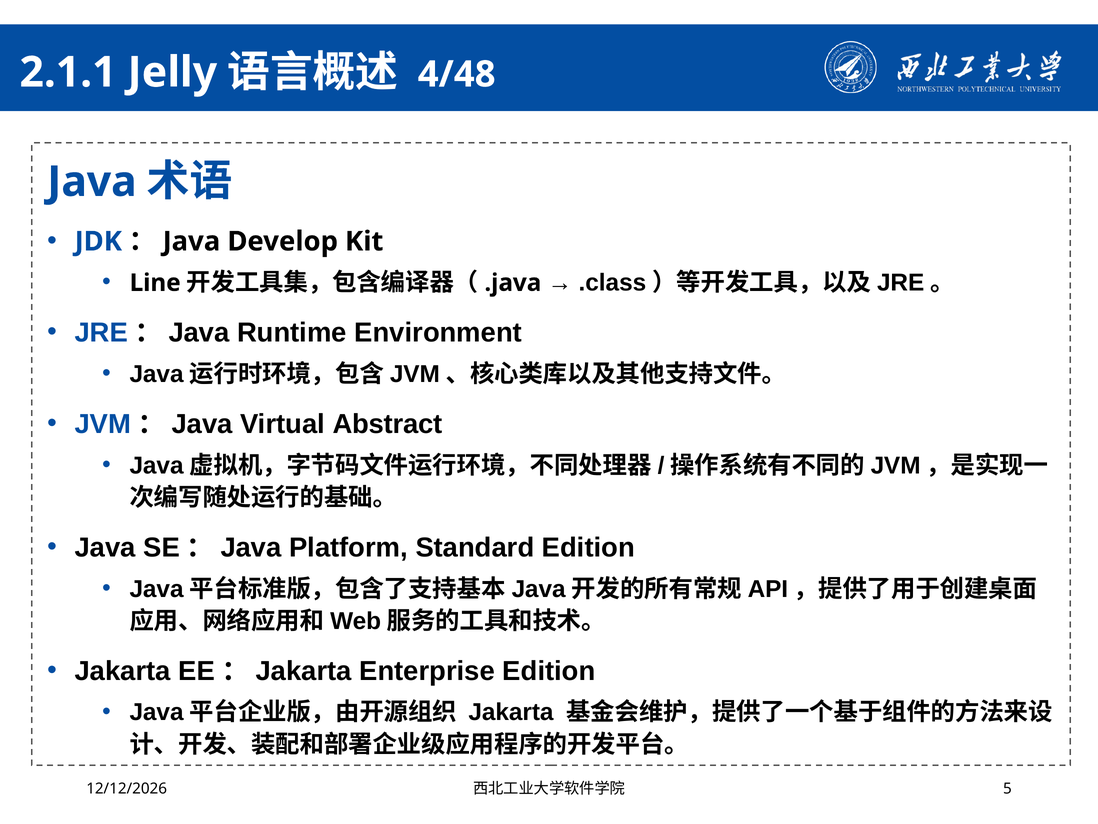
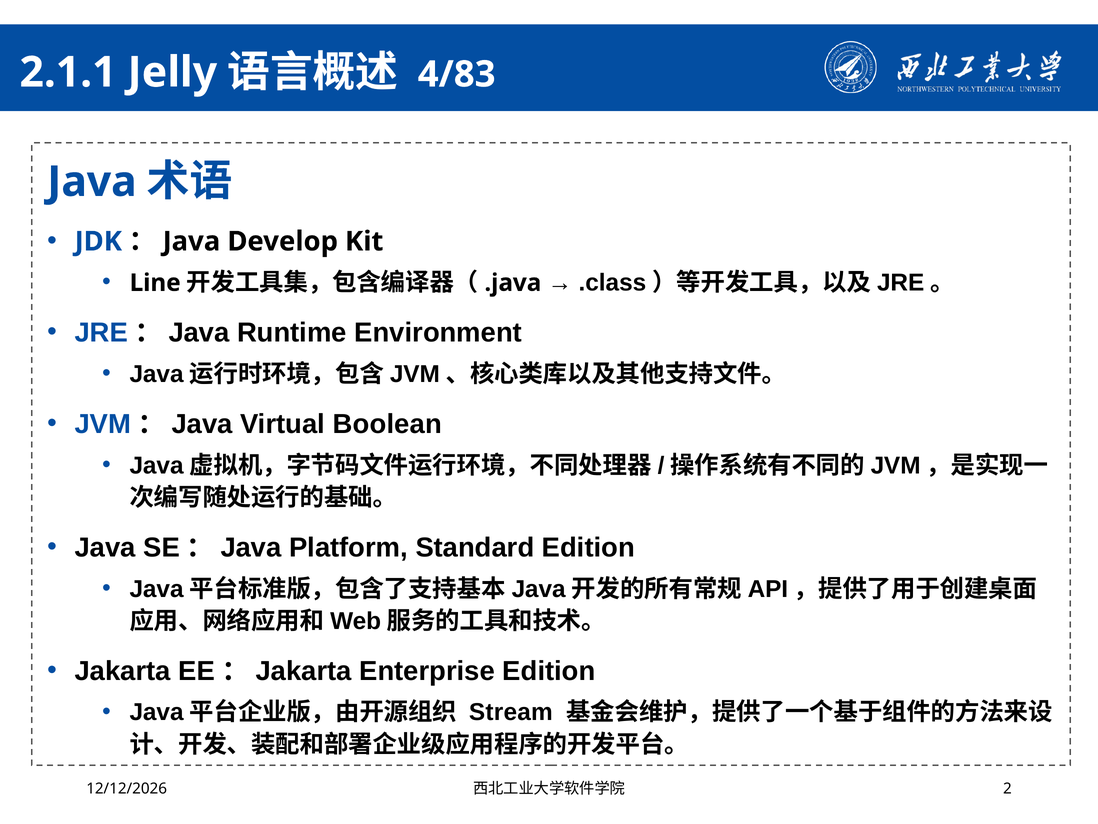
4/48: 4/48 -> 4/83
Abstract: Abstract -> Boolean
Jakarta at (511, 712): Jakarta -> Stream
5: 5 -> 2
